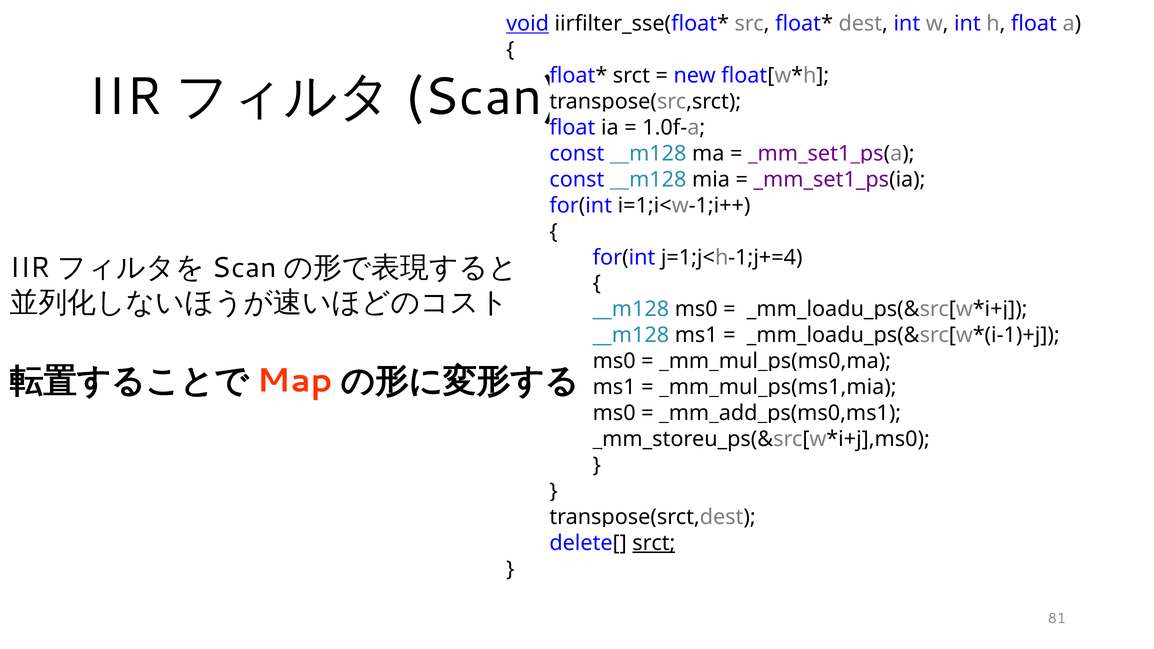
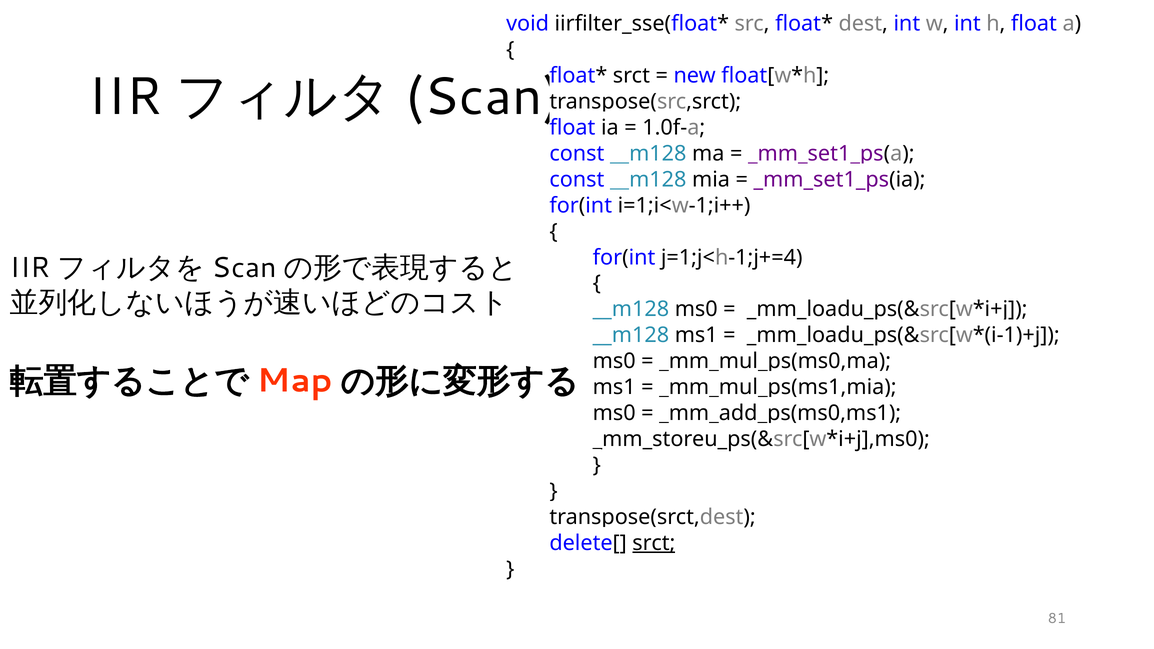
void underline: present -> none
